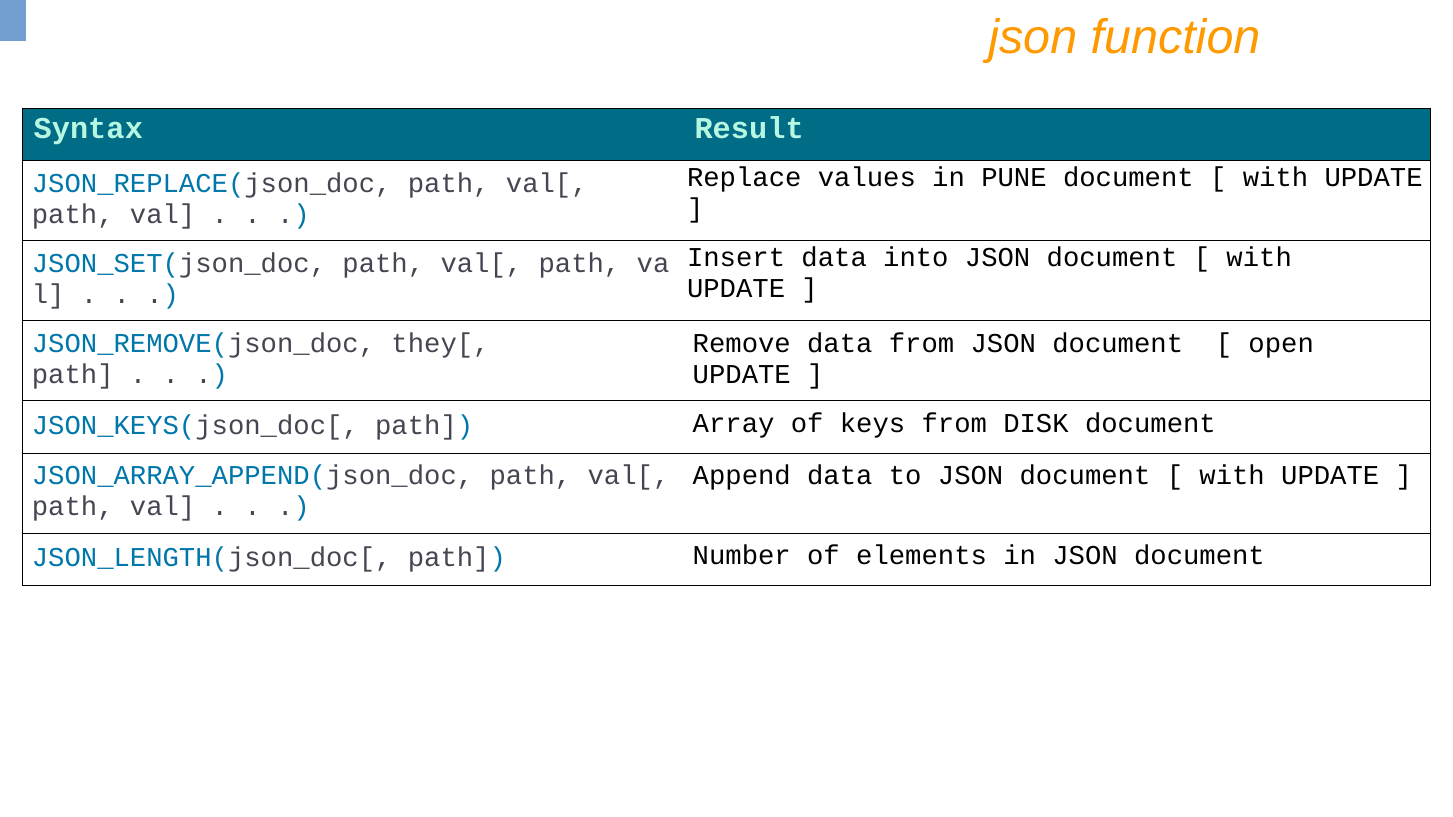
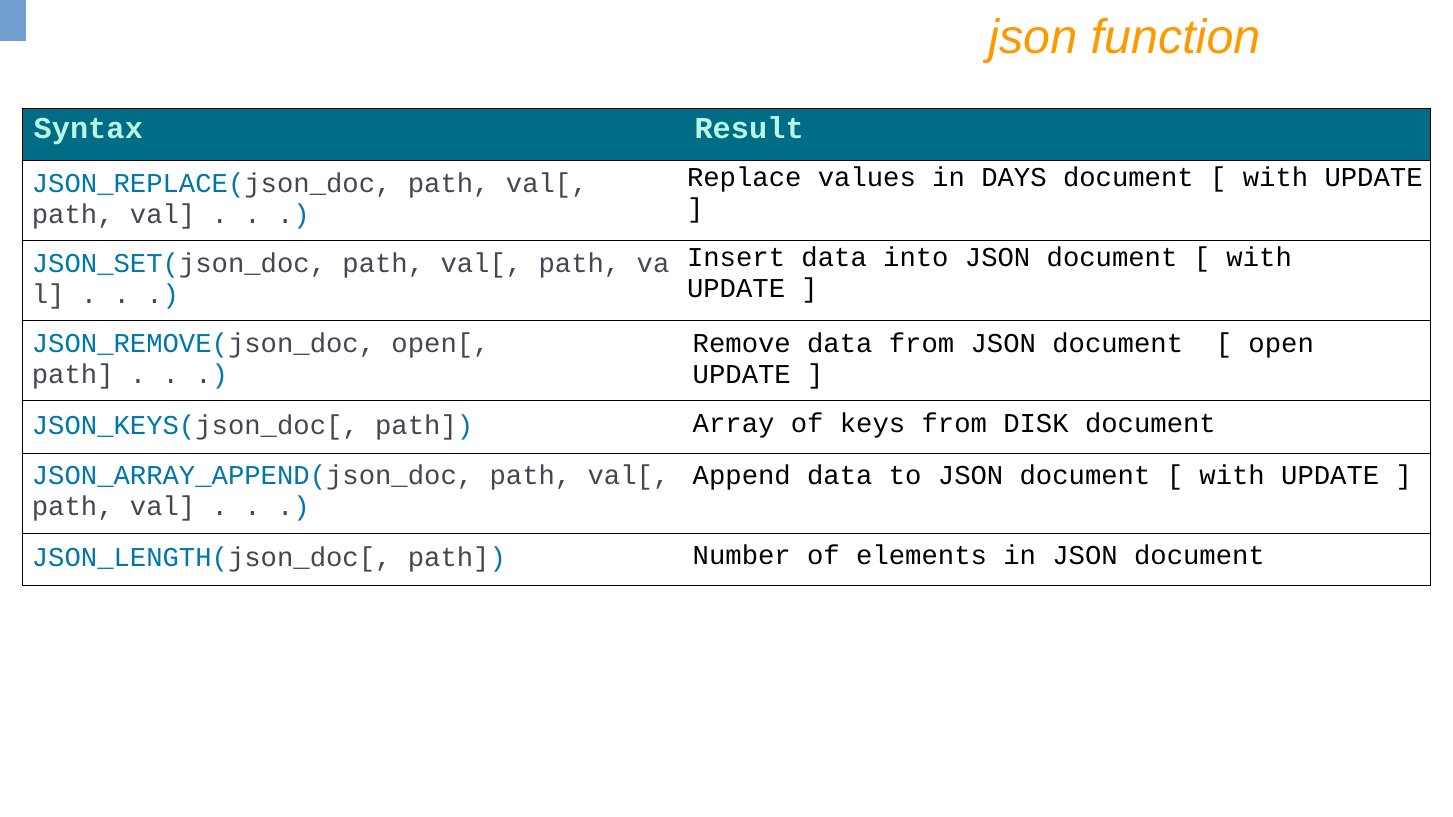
PUNE: PUNE -> DAYS
they[: they[ -> open[
